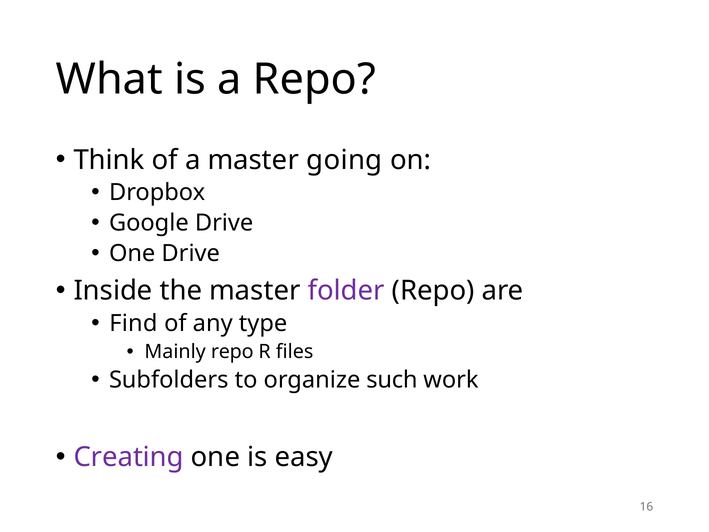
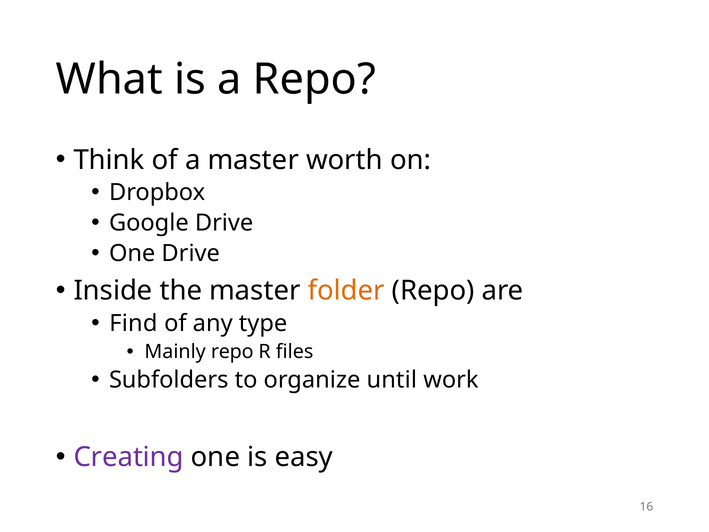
going: going -> worth
folder colour: purple -> orange
such: such -> until
